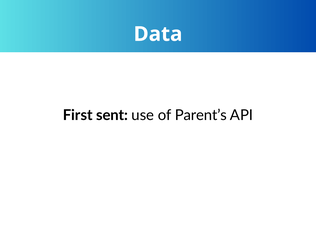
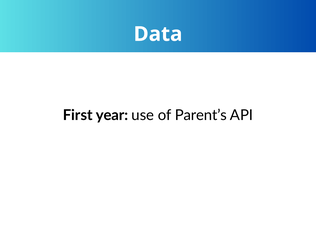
sent: sent -> year
